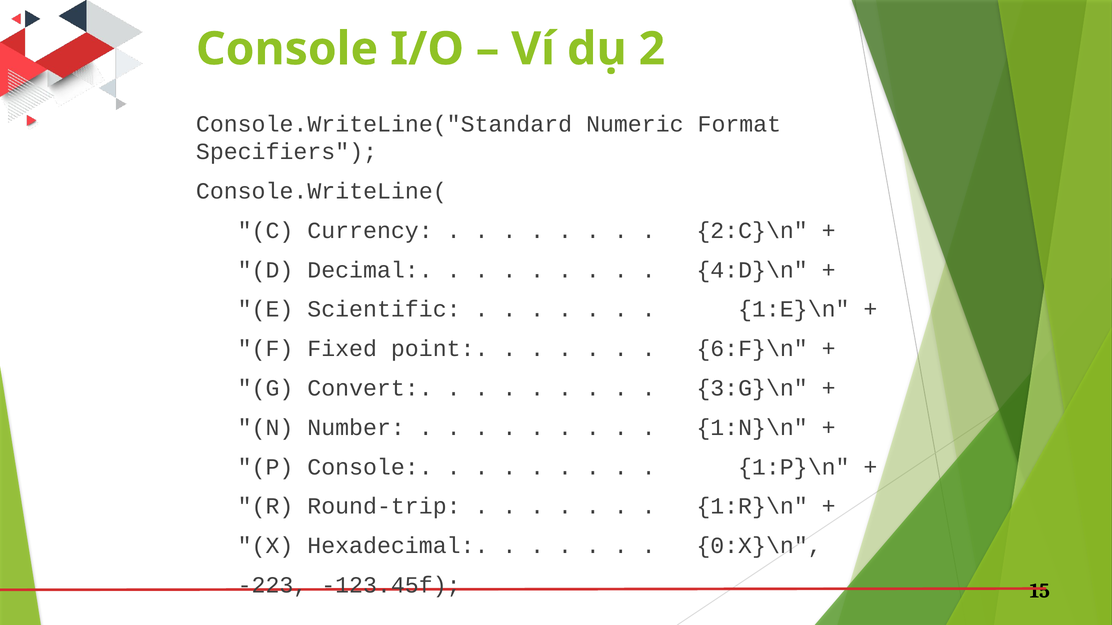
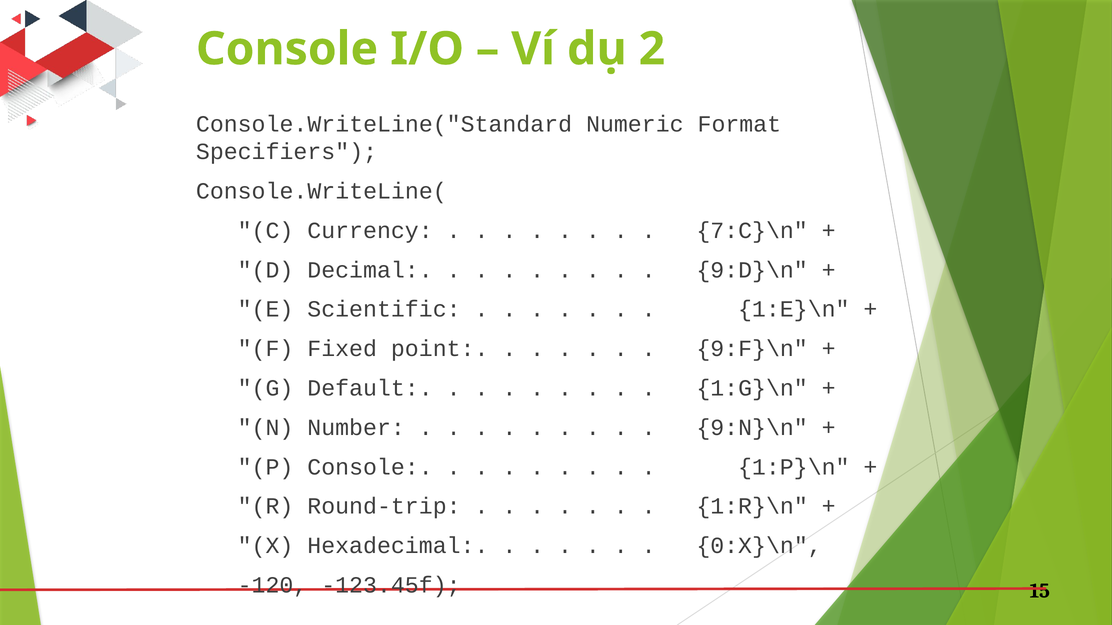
2:C}\n: 2:C}\n -> 7:C}\n
4:D}\n: 4:D}\n -> 9:D}\n
6:F}\n: 6:F}\n -> 9:F}\n
Convert: Convert -> Default
3:G}\n: 3:G}\n -> 1:G}\n
1:N}\n: 1:N}\n -> 9:N}\n
-223: -223 -> -120
